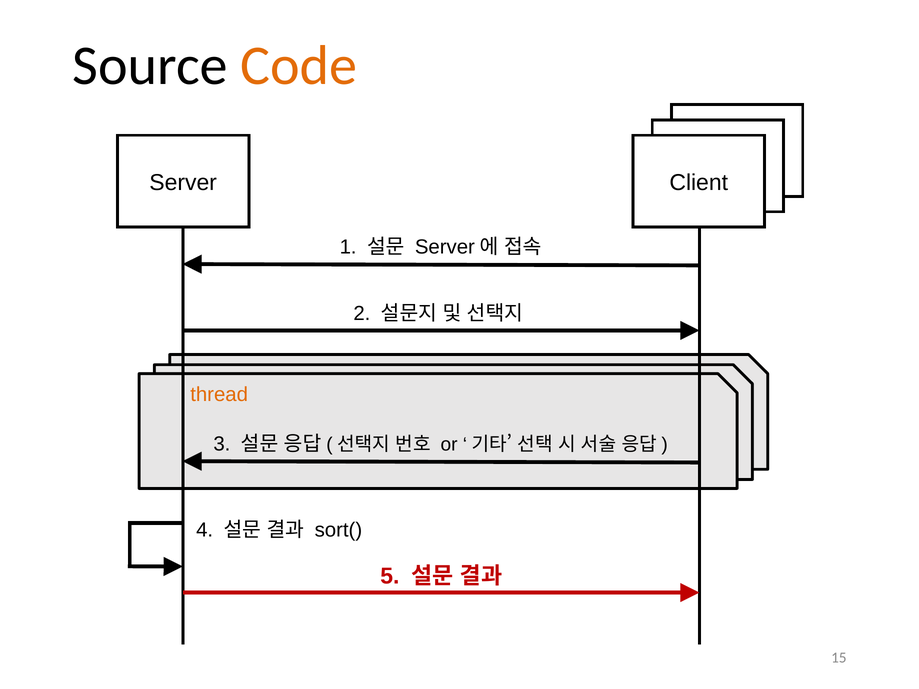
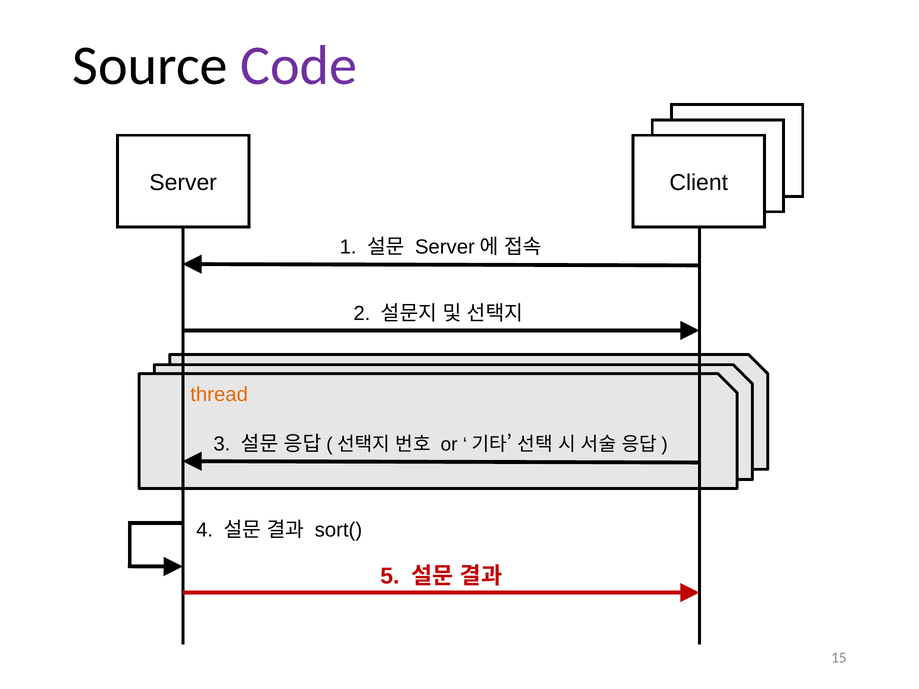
Code colour: orange -> purple
